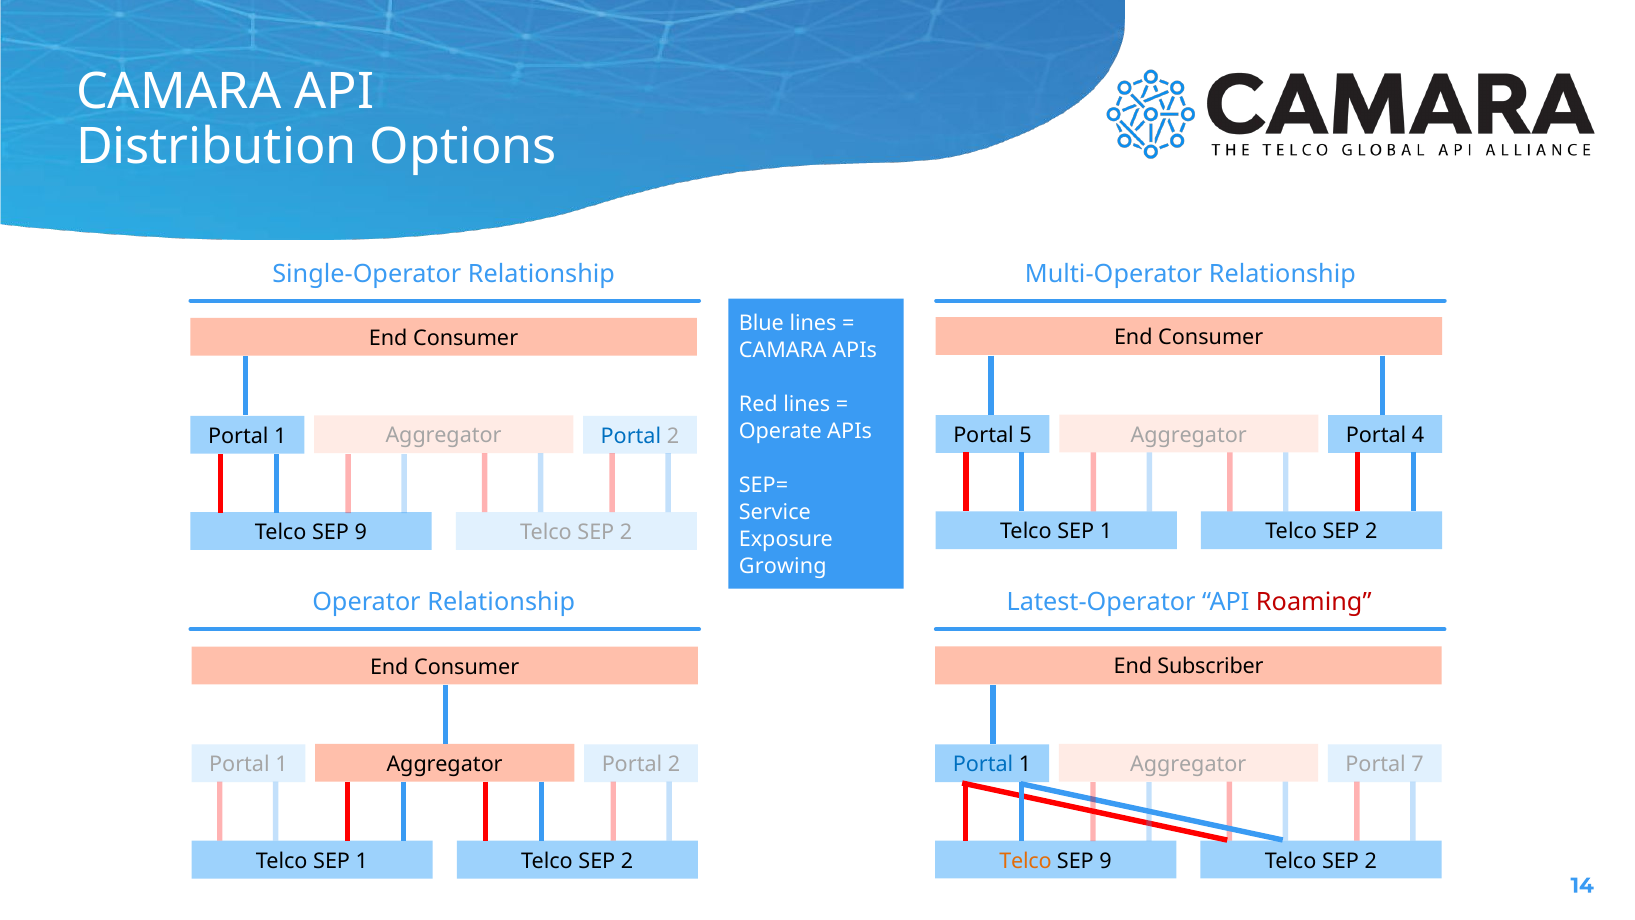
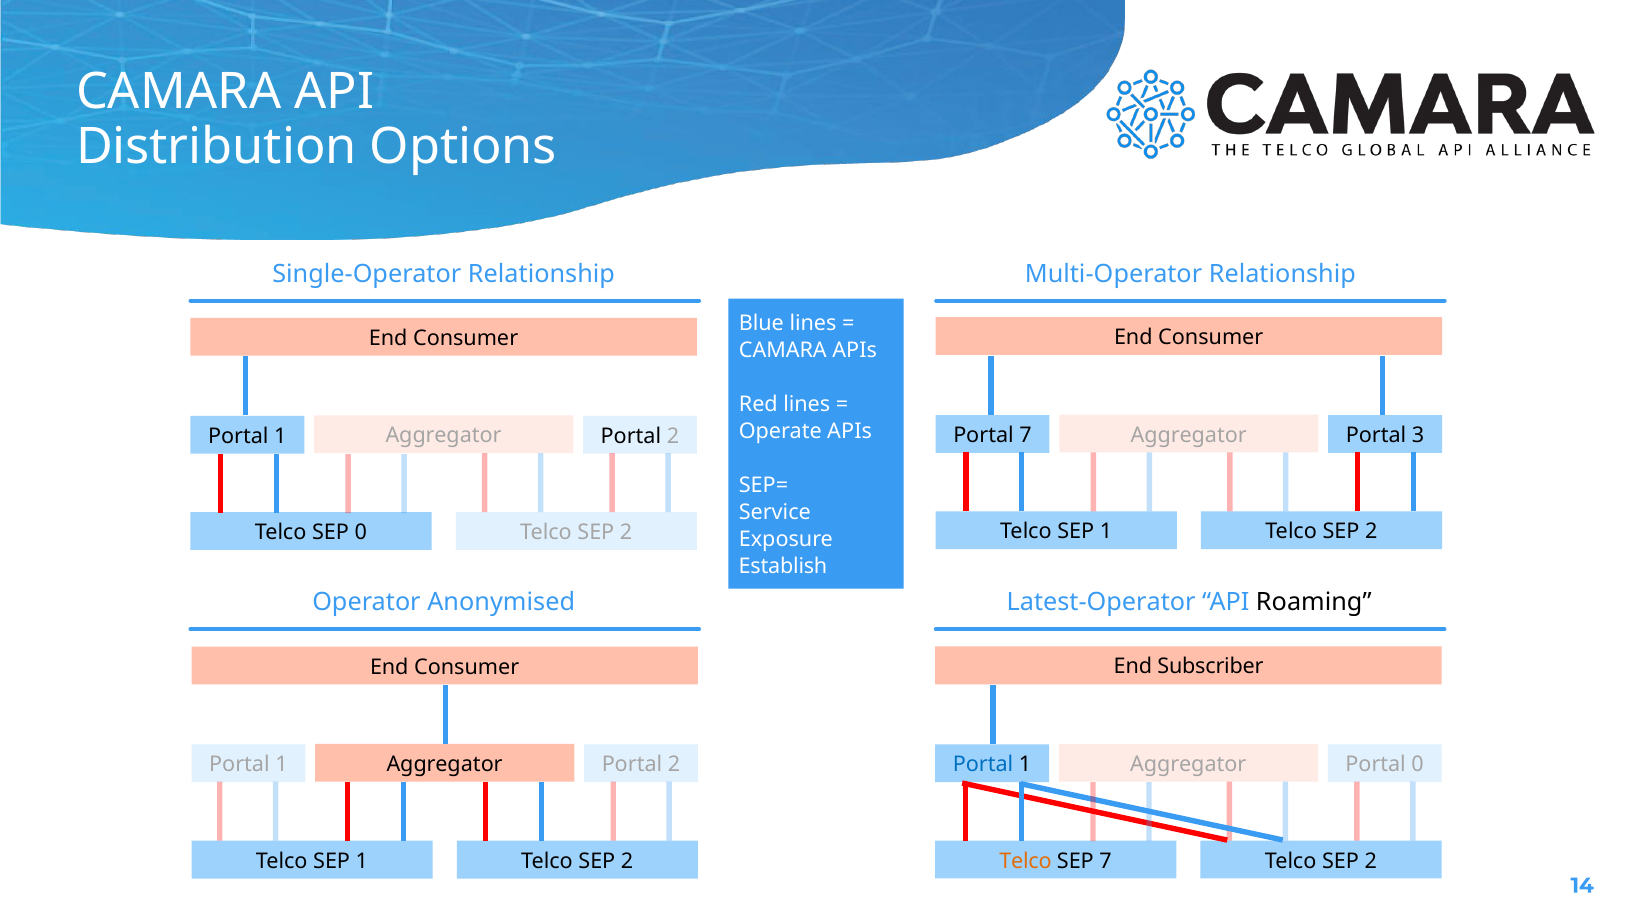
Portal 5: 5 -> 7
4: 4 -> 3
Portal at (631, 436) colour: blue -> black
9 at (361, 533): 9 -> 0
Growing: Growing -> Establish
Operator Relationship: Relationship -> Anonymised
Roaming colour: red -> black
Portal 7: 7 -> 0
9 at (1106, 861): 9 -> 7
